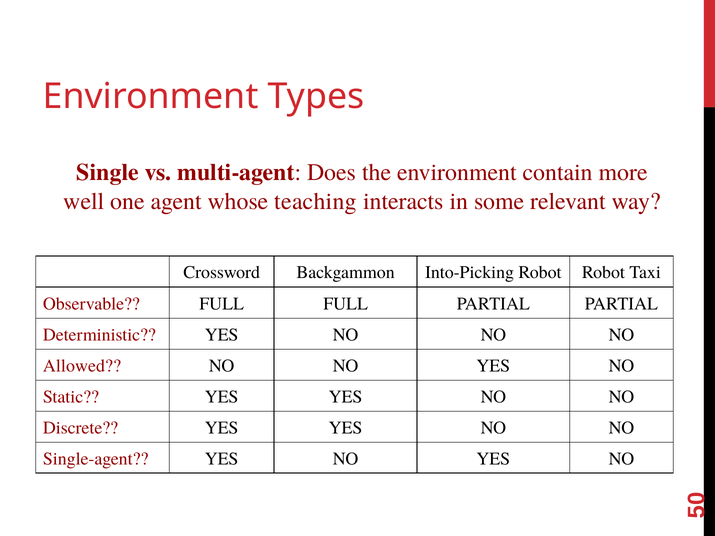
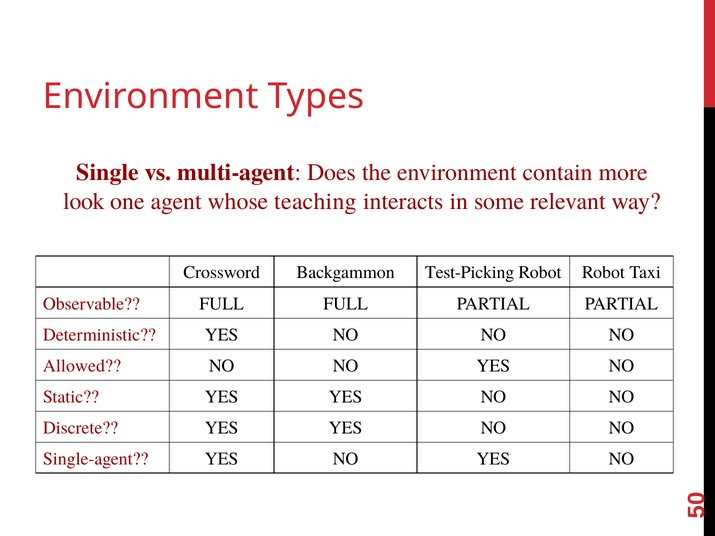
well: well -> look
Into-Picking: Into-Picking -> Test-Picking
